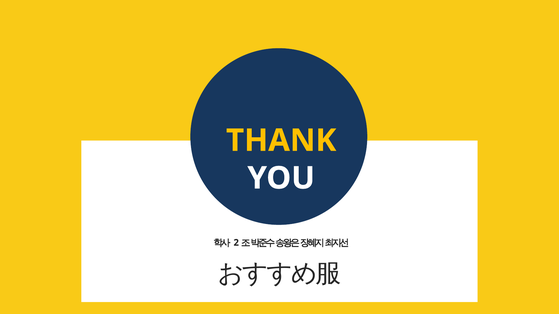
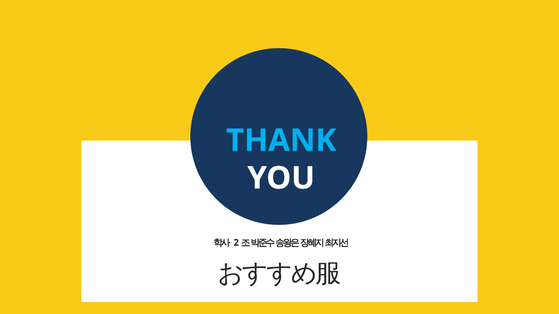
THANK colour: yellow -> light blue
